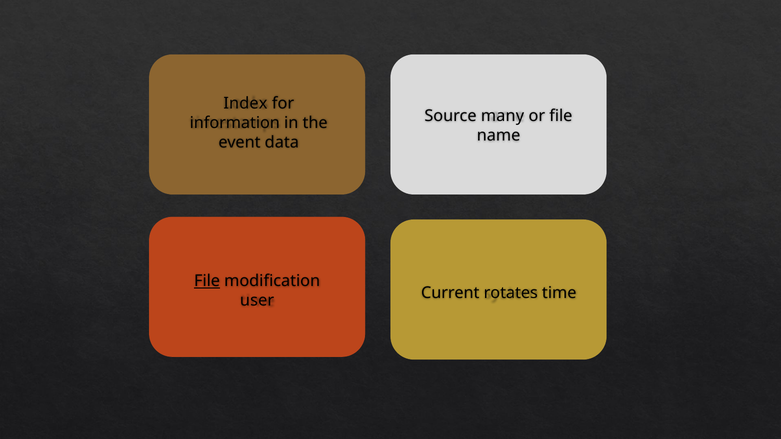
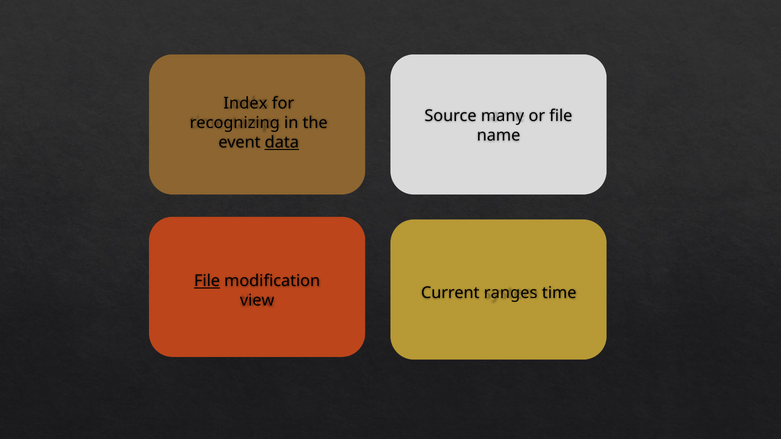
information: information -> recognizing
data underline: none -> present
user: user -> view
rotates: rotates -> ranges
